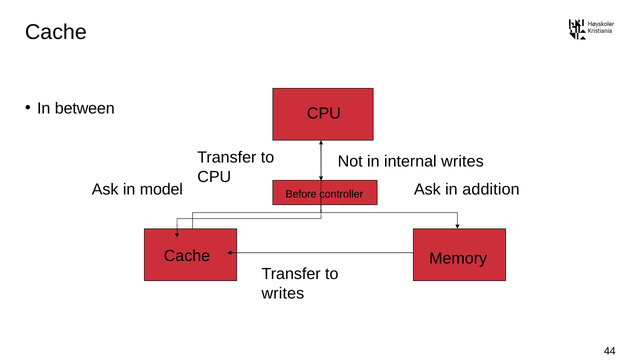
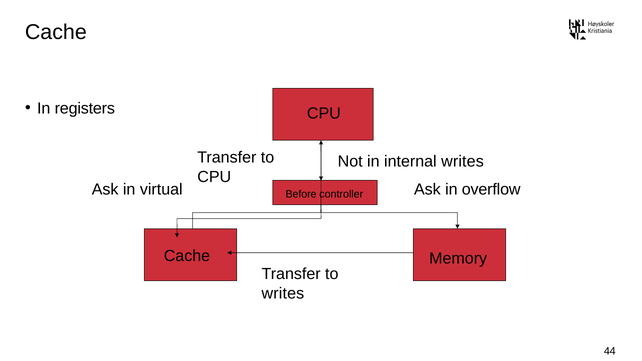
between: between -> registers
model: model -> virtual
addition: addition -> overflow
